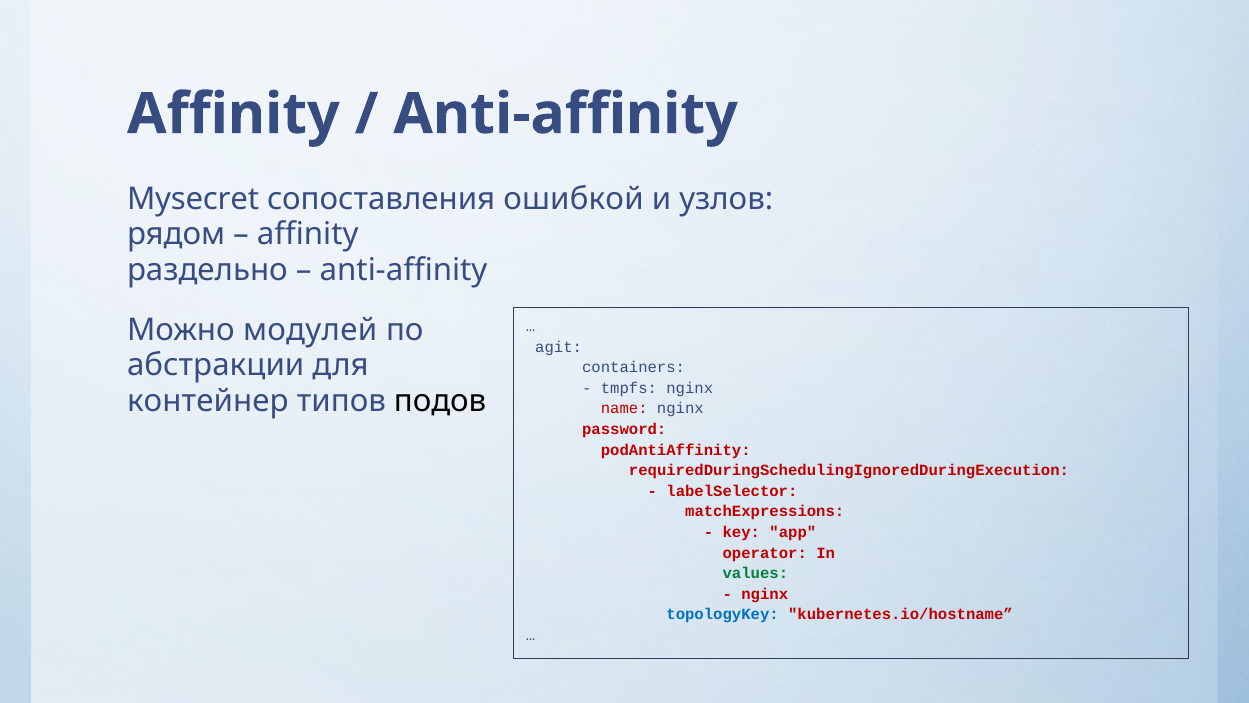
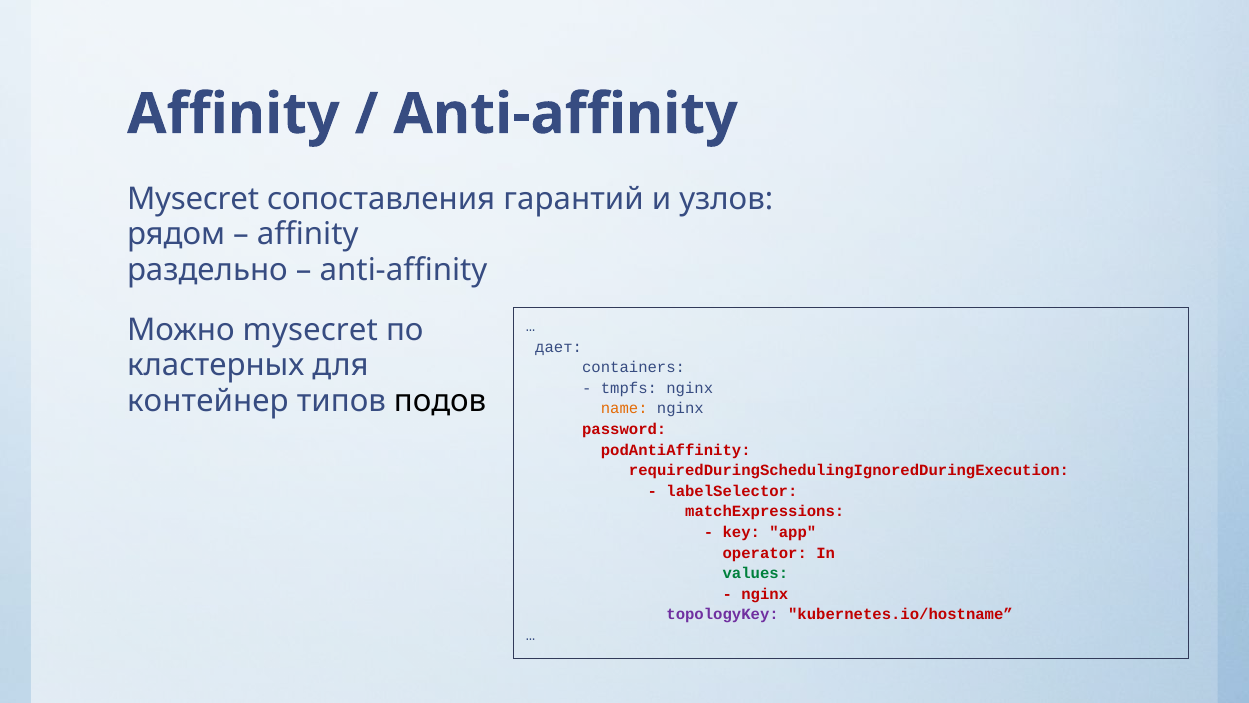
ошибкой: ошибкой -> гарантий
Можно модулей: модулей -> mysecret
agit: agit -> дает
абстракции: абстракции -> кластерных
name colour: red -> orange
topologyKey colour: blue -> purple
